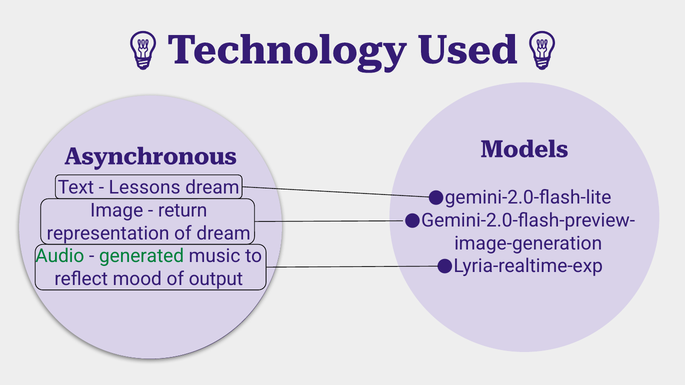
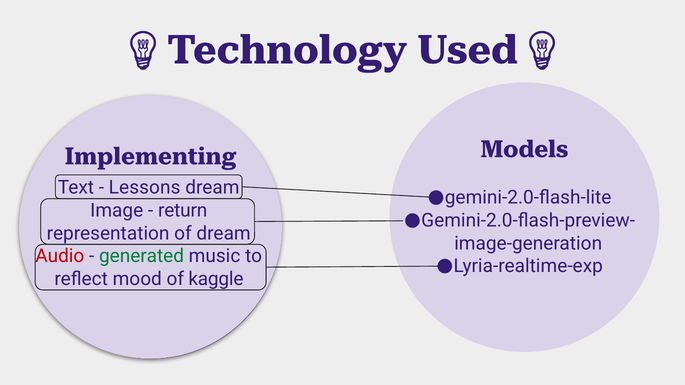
Asynchronous: Asynchronous -> Implementing
Audio colour: green -> red
output: output -> kaggle
